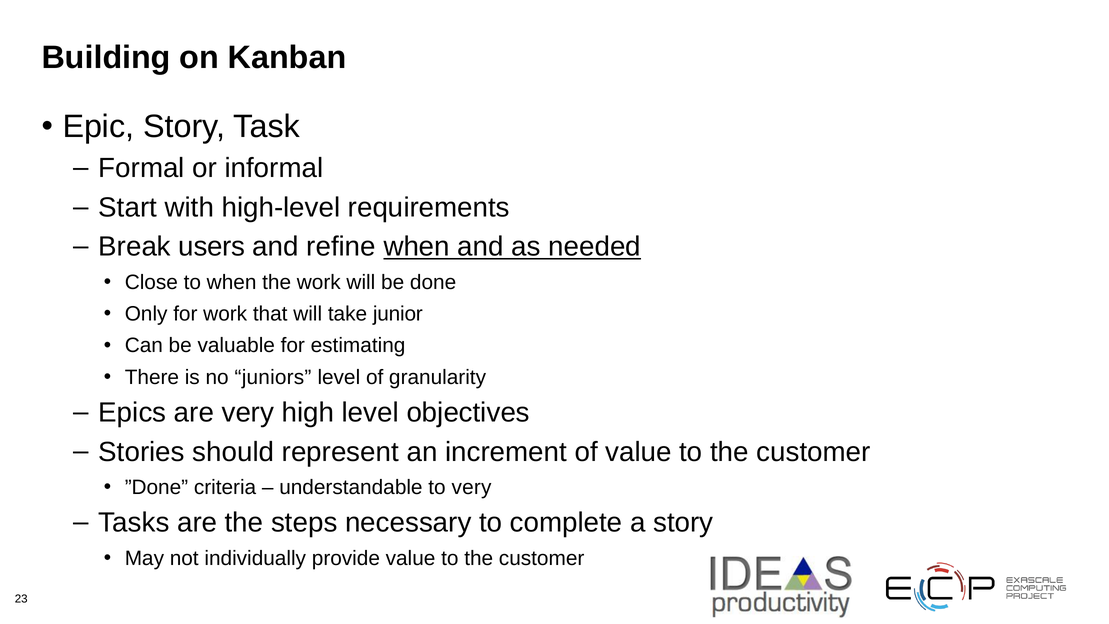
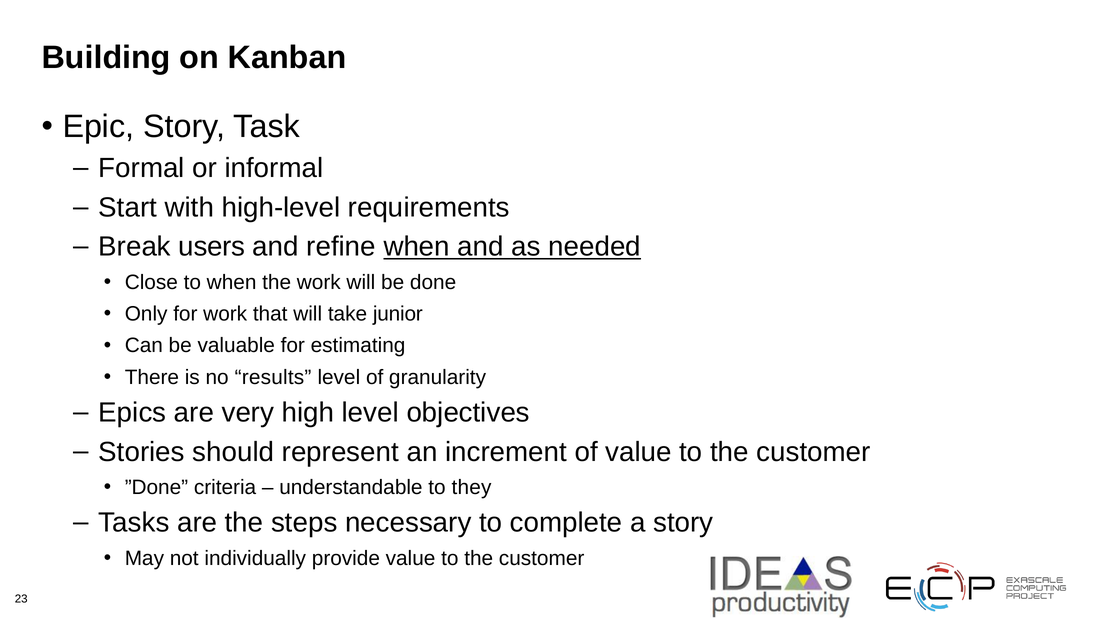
juniors: juniors -> results
to very: very -> they
